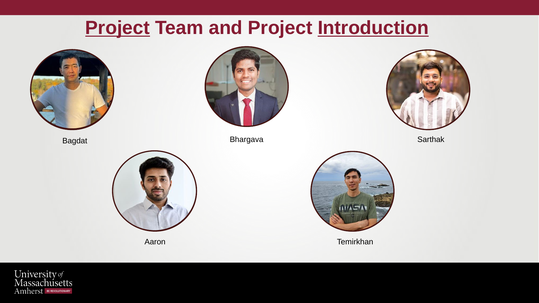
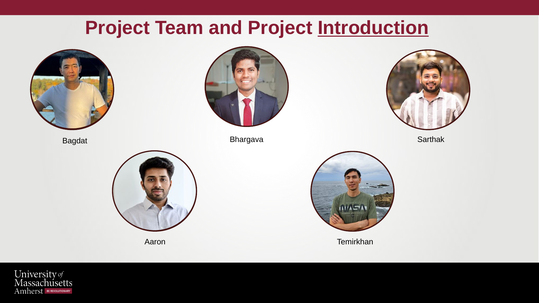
Project at (118, 28) underline: present -> none
